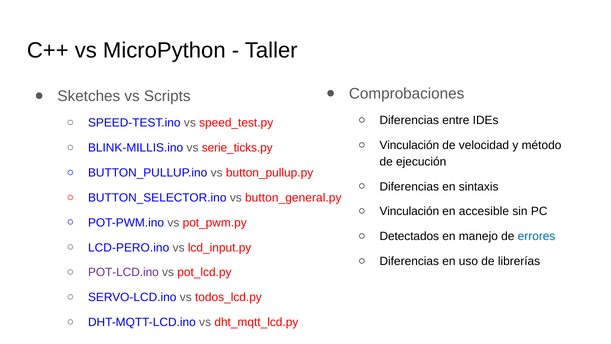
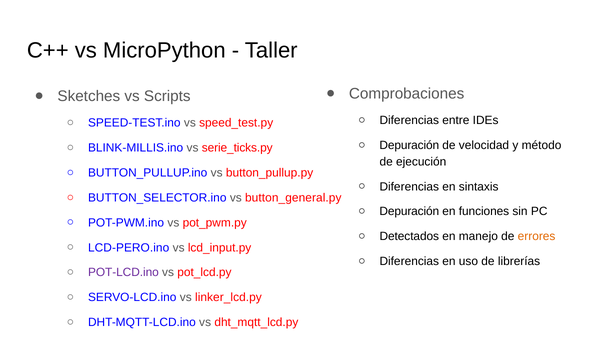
Vinculación at (409, 145): Vinculación -> Depuración
Vinculación at (409, 211): Vinculación -> Depuración
accesible: accesible -> funciones
errores colour: blue -> orange
todos_lcd.py: todos_lcd.py -> linker_lcd.py
